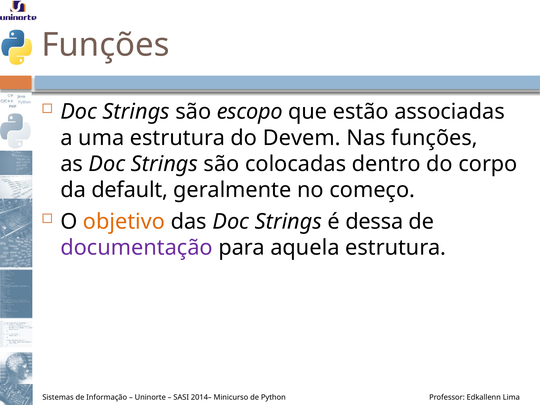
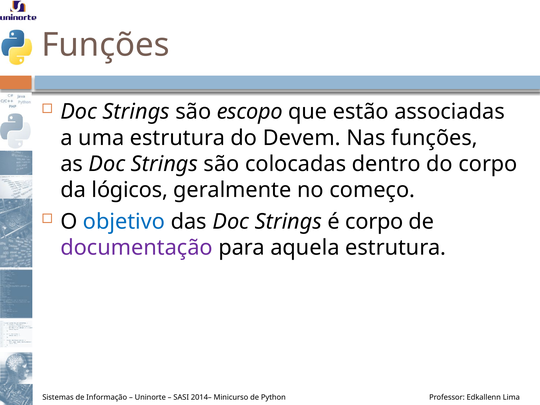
default: default -> lógicos
objetivo colour: orange -> blue
é dessa: dessa -> corpo
